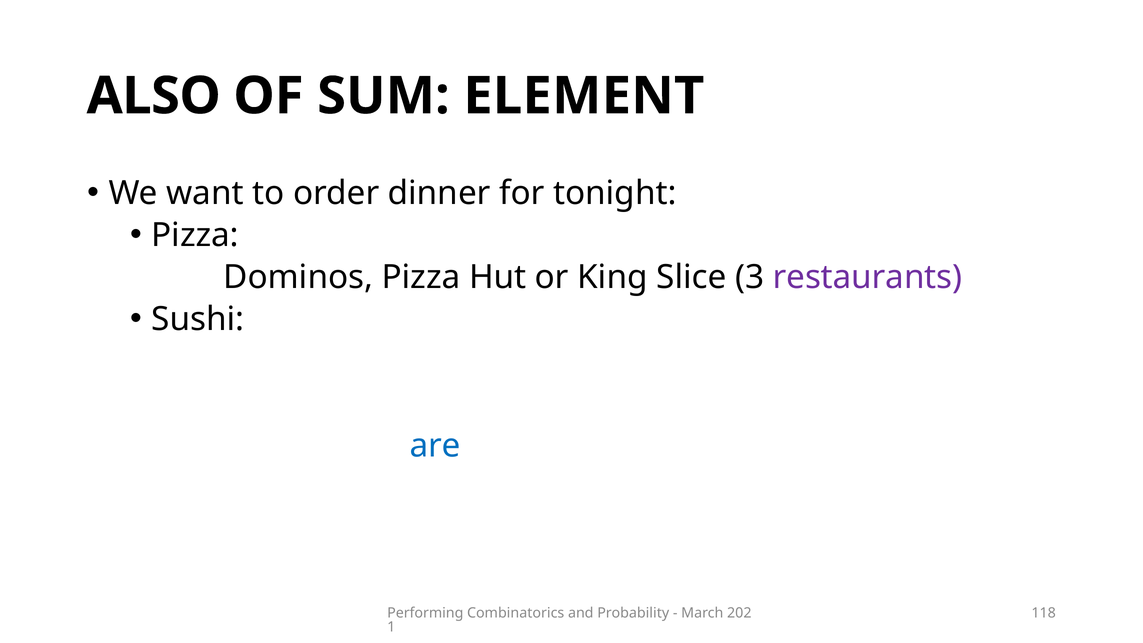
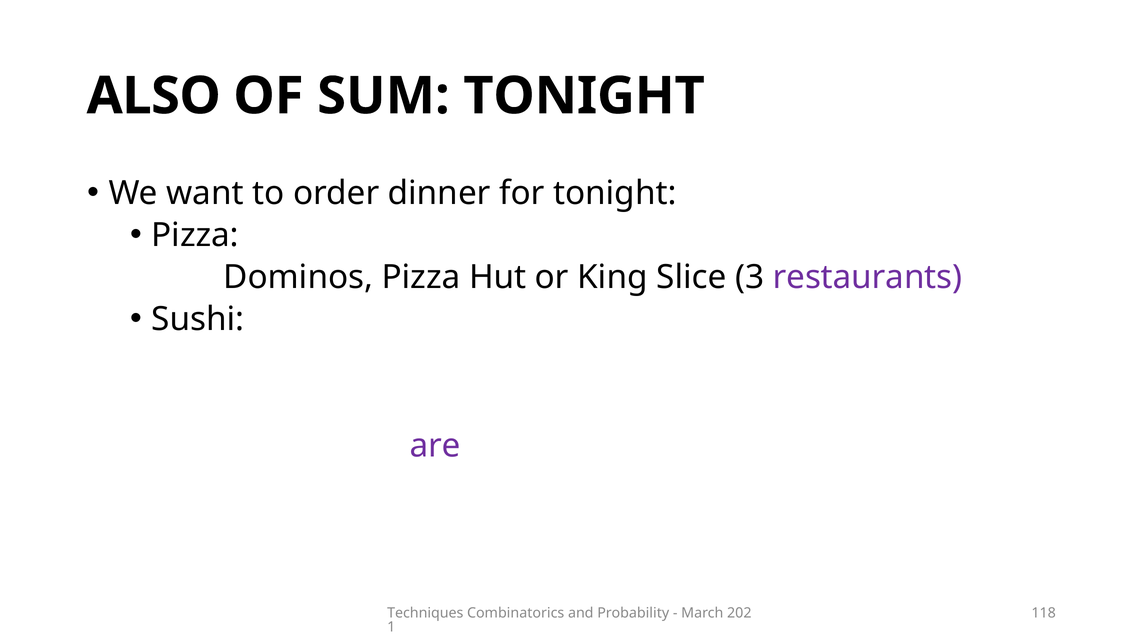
SUM ELEMENT: ELEMENT -> TONIGHT
are colour: blue -> purple
Performing: Performing -> Techniques
